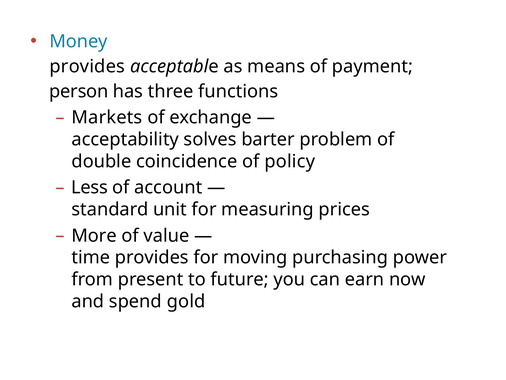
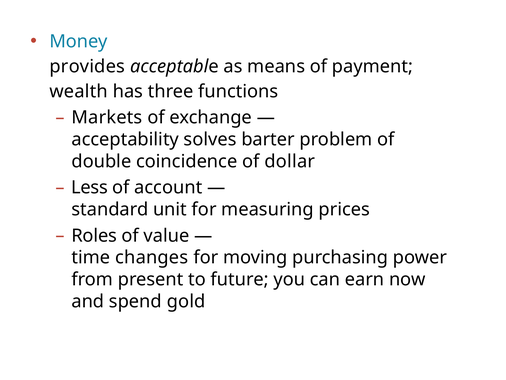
person: person -> wealth
policy: policy -> dollar
More: More -> Roles
time provides: provides -> changes
